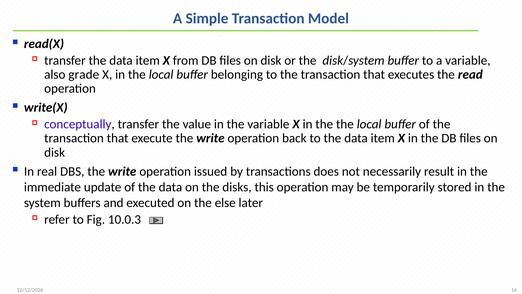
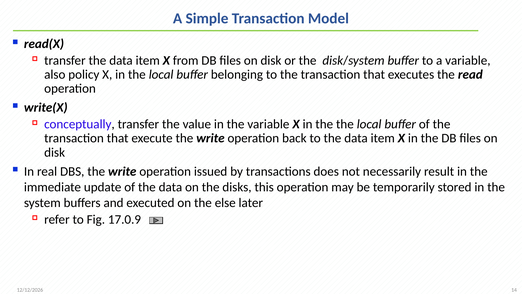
grade: grade -> policy
10.0.3: 10.0.3 -> 17.0.9
